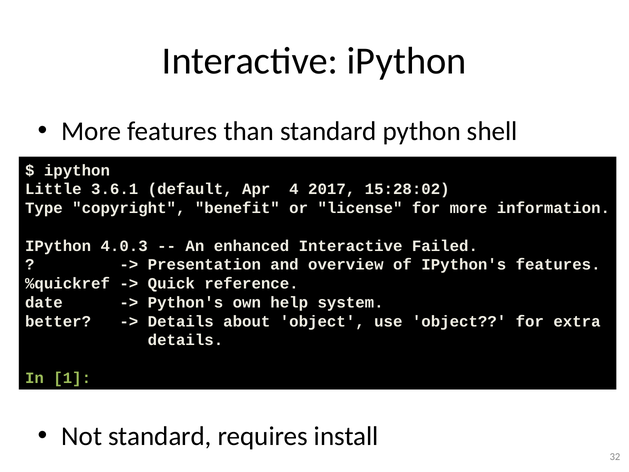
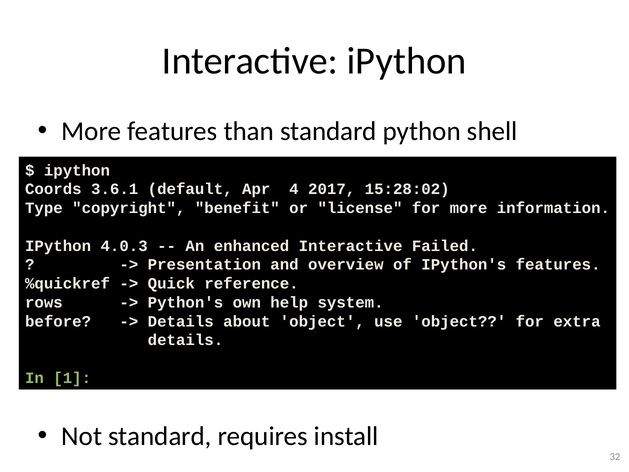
Little: Little -> Coords
date: date -> rows
better: better -> before
